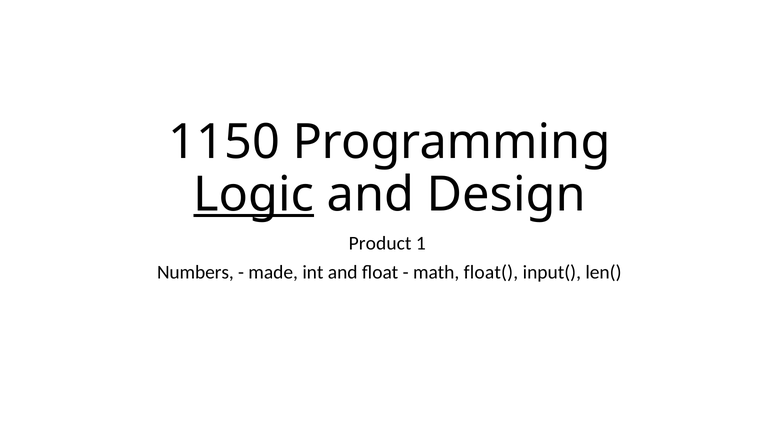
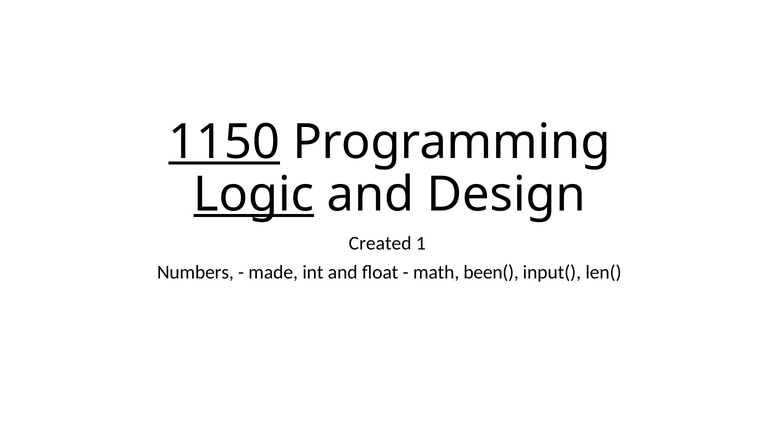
1150 underline: none -> present
Product: Product -> Created
float(: float( -> been(
